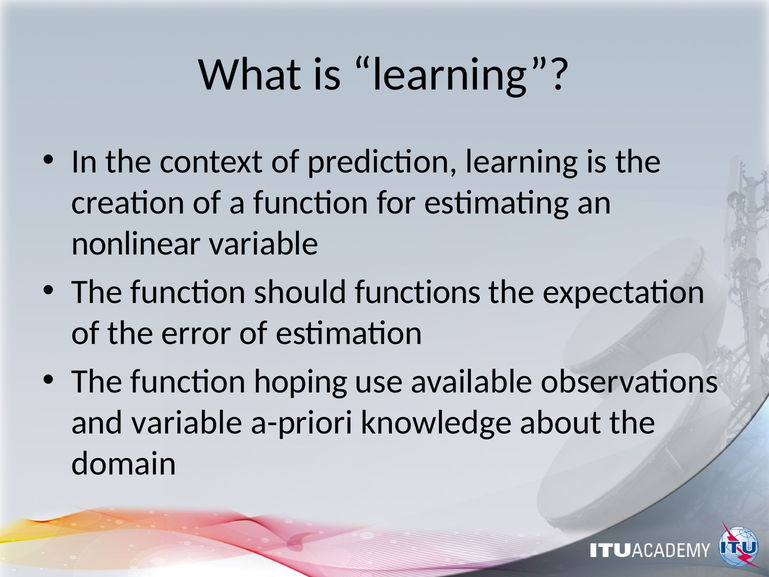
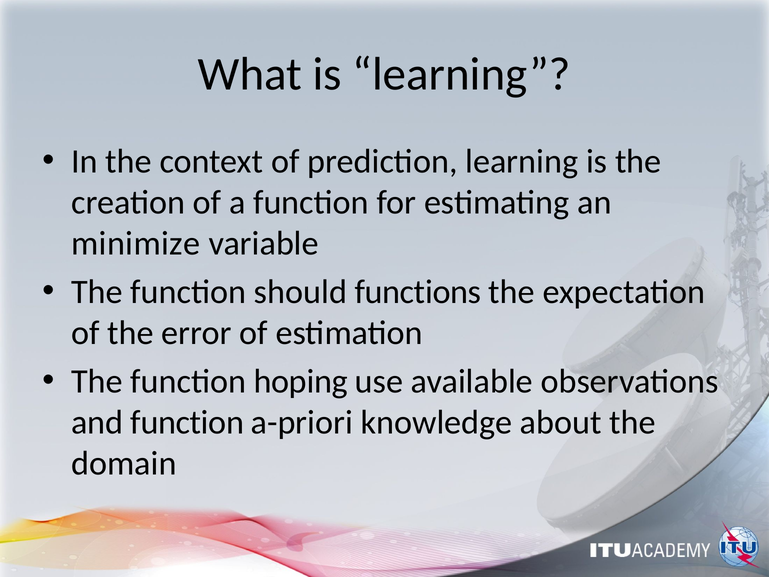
nonlinear: nonlinear -> minimize
and variable: variable -> function
